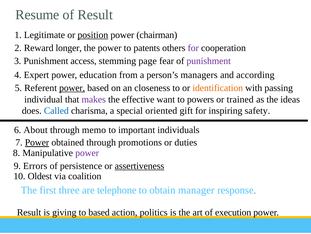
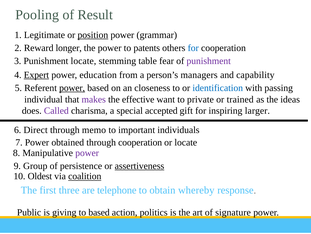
Resume: Resume -> Pooling
chairman: chairman -> grammar
for at (193, 48) colour: purple -> blue
Punishment access: access -> locate
page: page -> table
Expert underline: none -> present
according: according -> capability
identification colour: orange -> blue
powers: powers -> private
Called colour: blue -> purple
oriented: oriented -> accepted
safety: safety -> larger
About: About -> Direct
Power at (37, 142) underline: present -> none
through promotions: promotions -> cooperation
or duties: duties -> locate
Errors: Errors -> Group
coalition underline: none -> present
manager: manager -> whereby
Result at (29, 212): Result -> Public
execution: execution -> signature
